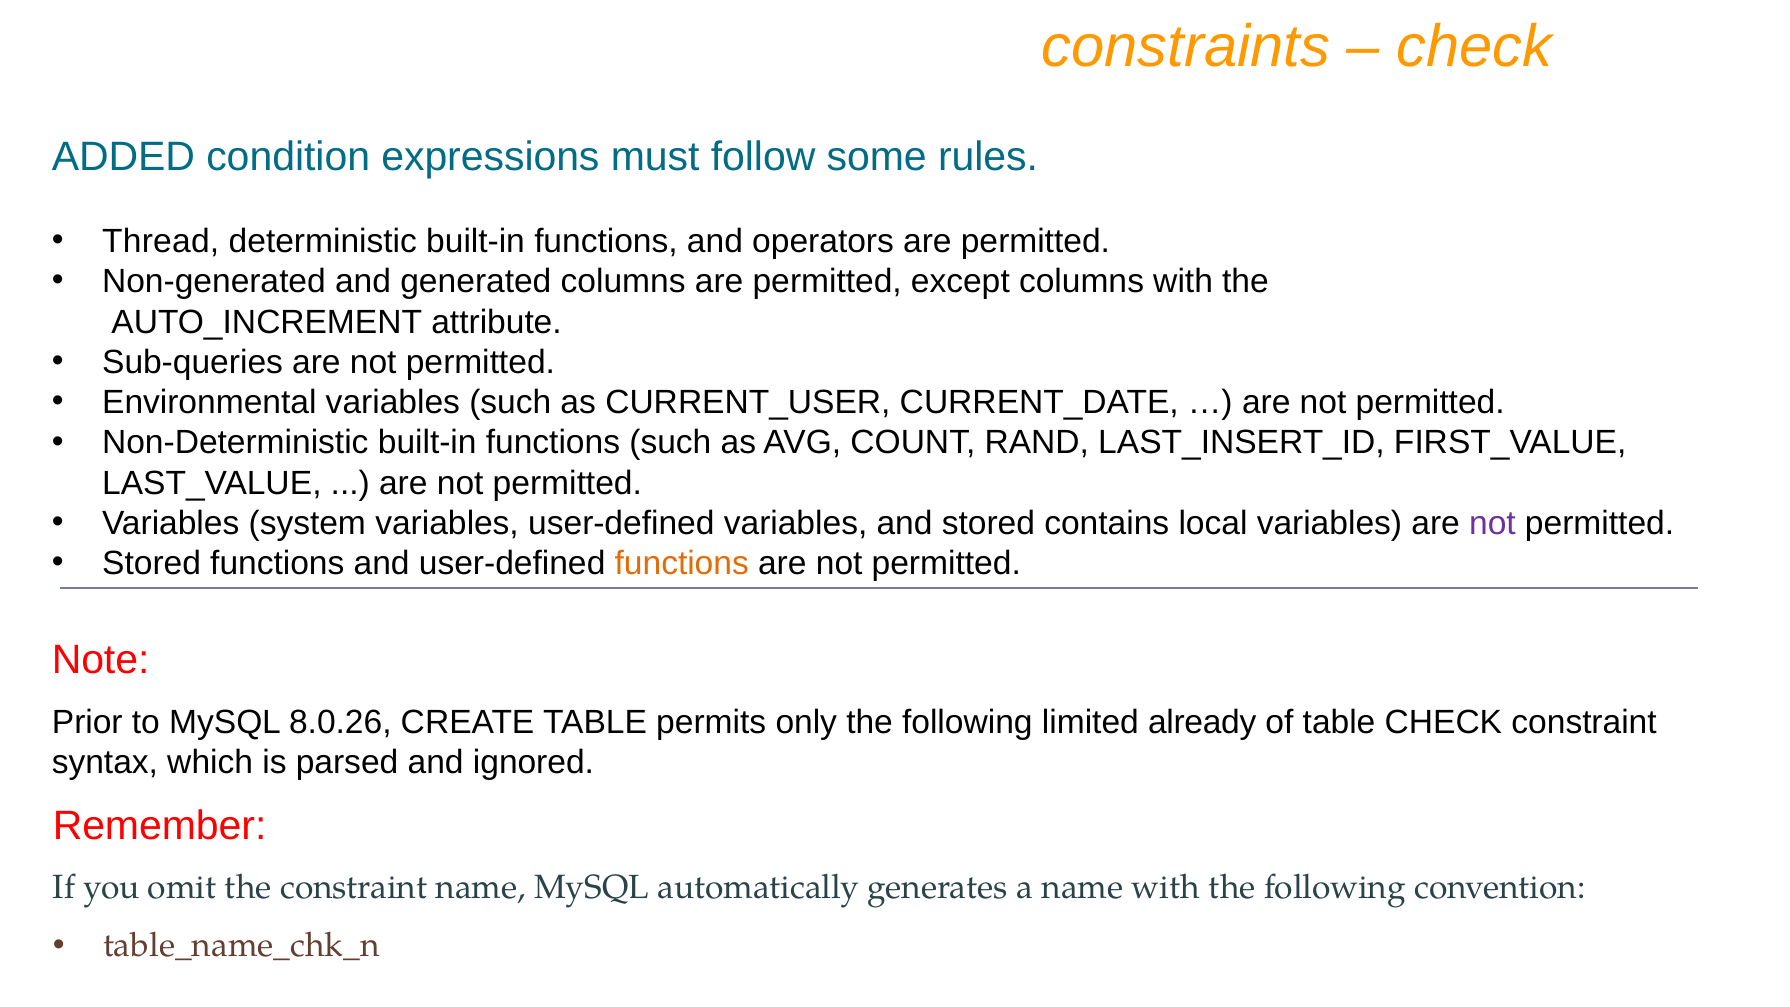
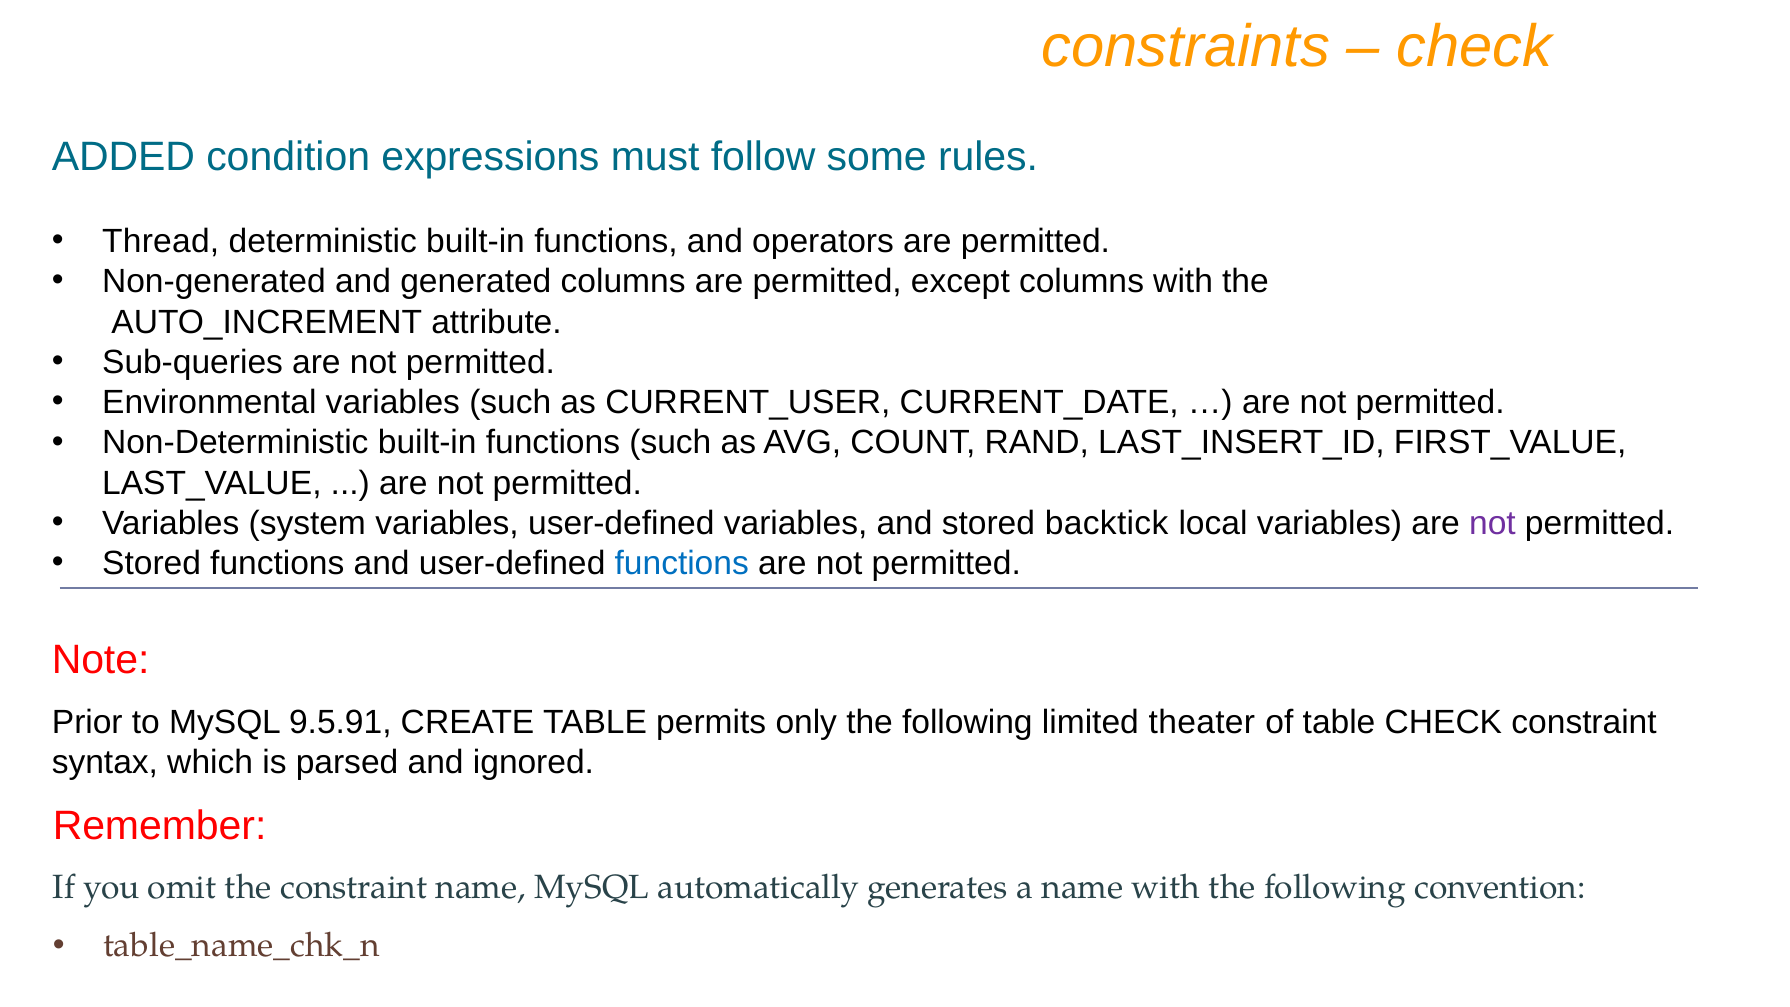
contains: contains -> backtick
functions at (682, 564) colour: orange -> blue
8.0.26: 8.0.26 -> 9.5.91
already: already -> theater
